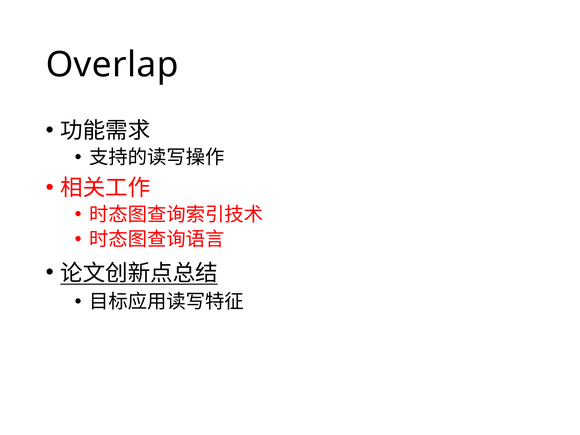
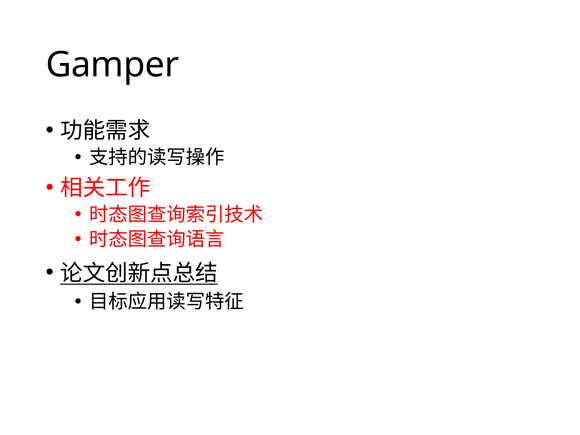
Overlap: Overlap -> Gamper
